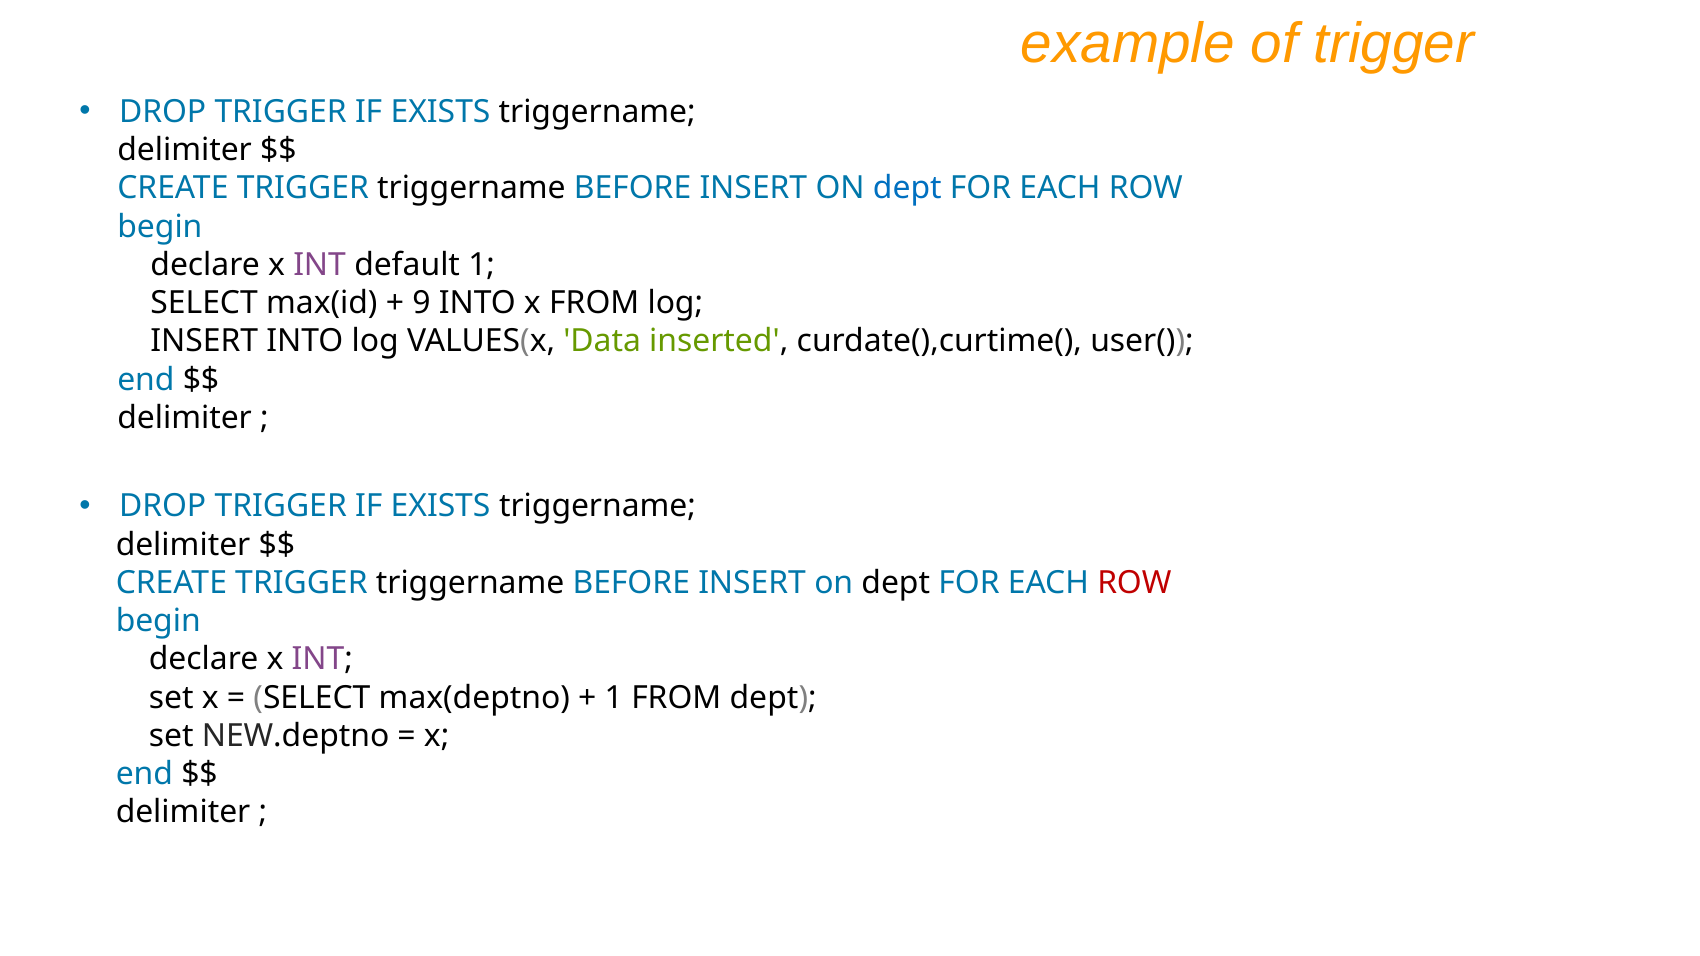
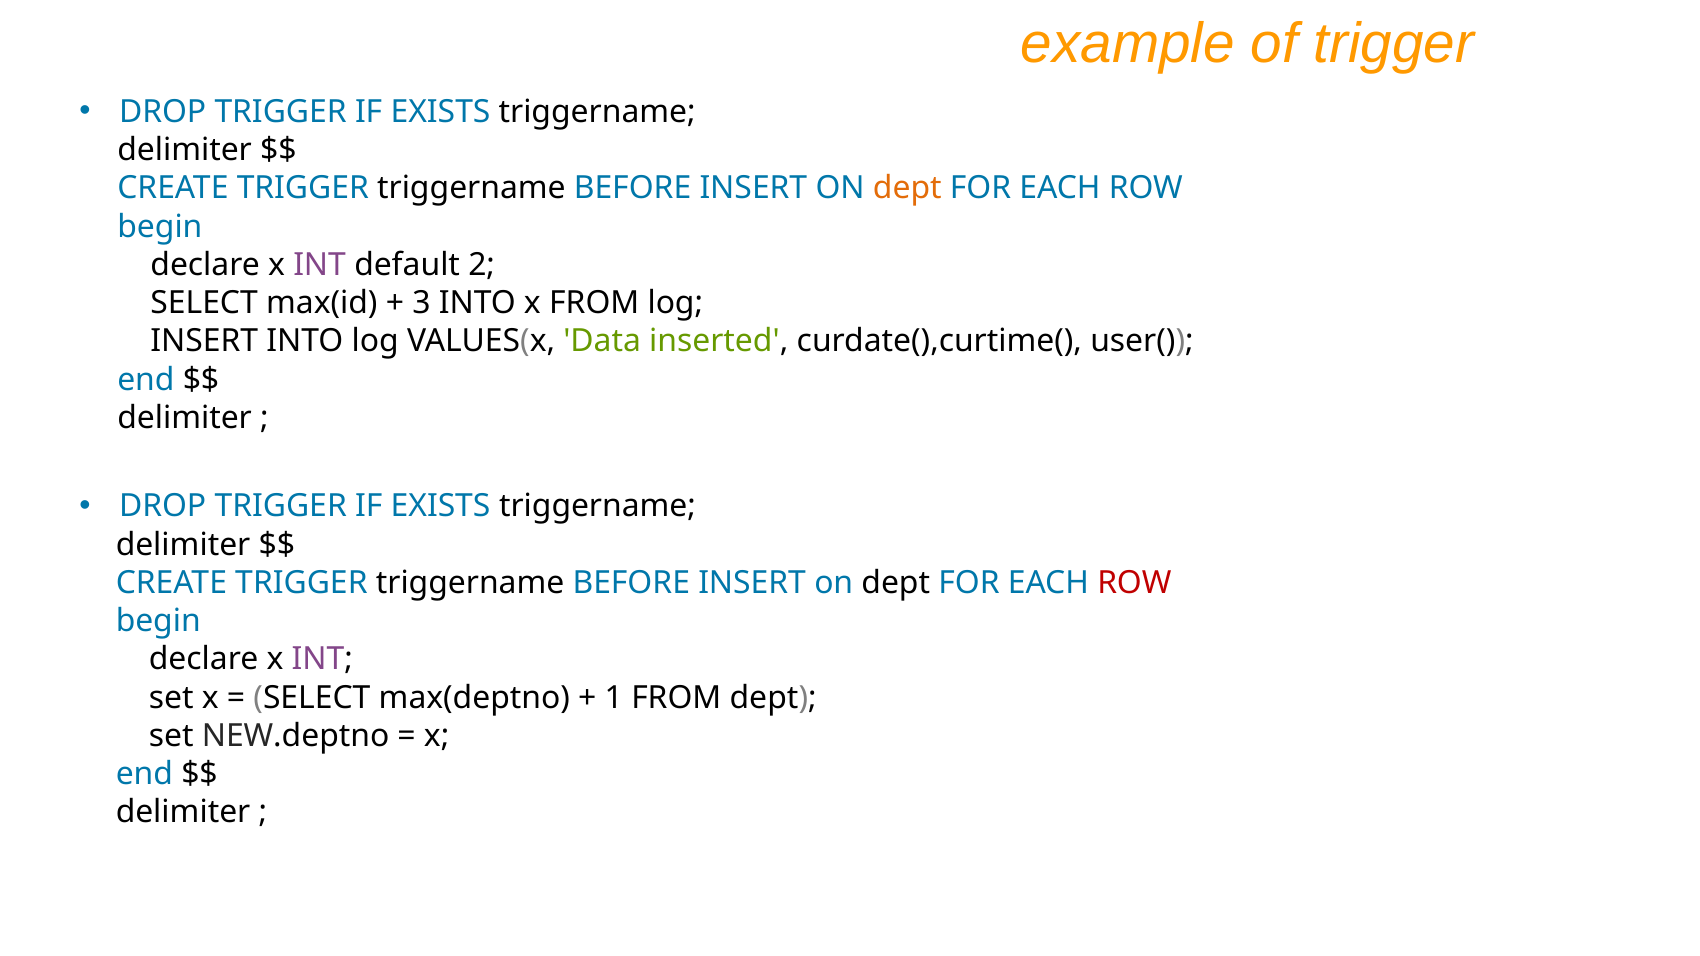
dept at (907, 189) colour: blue -> orange
default 1: 1 -> 2
9: 9 -> 3
